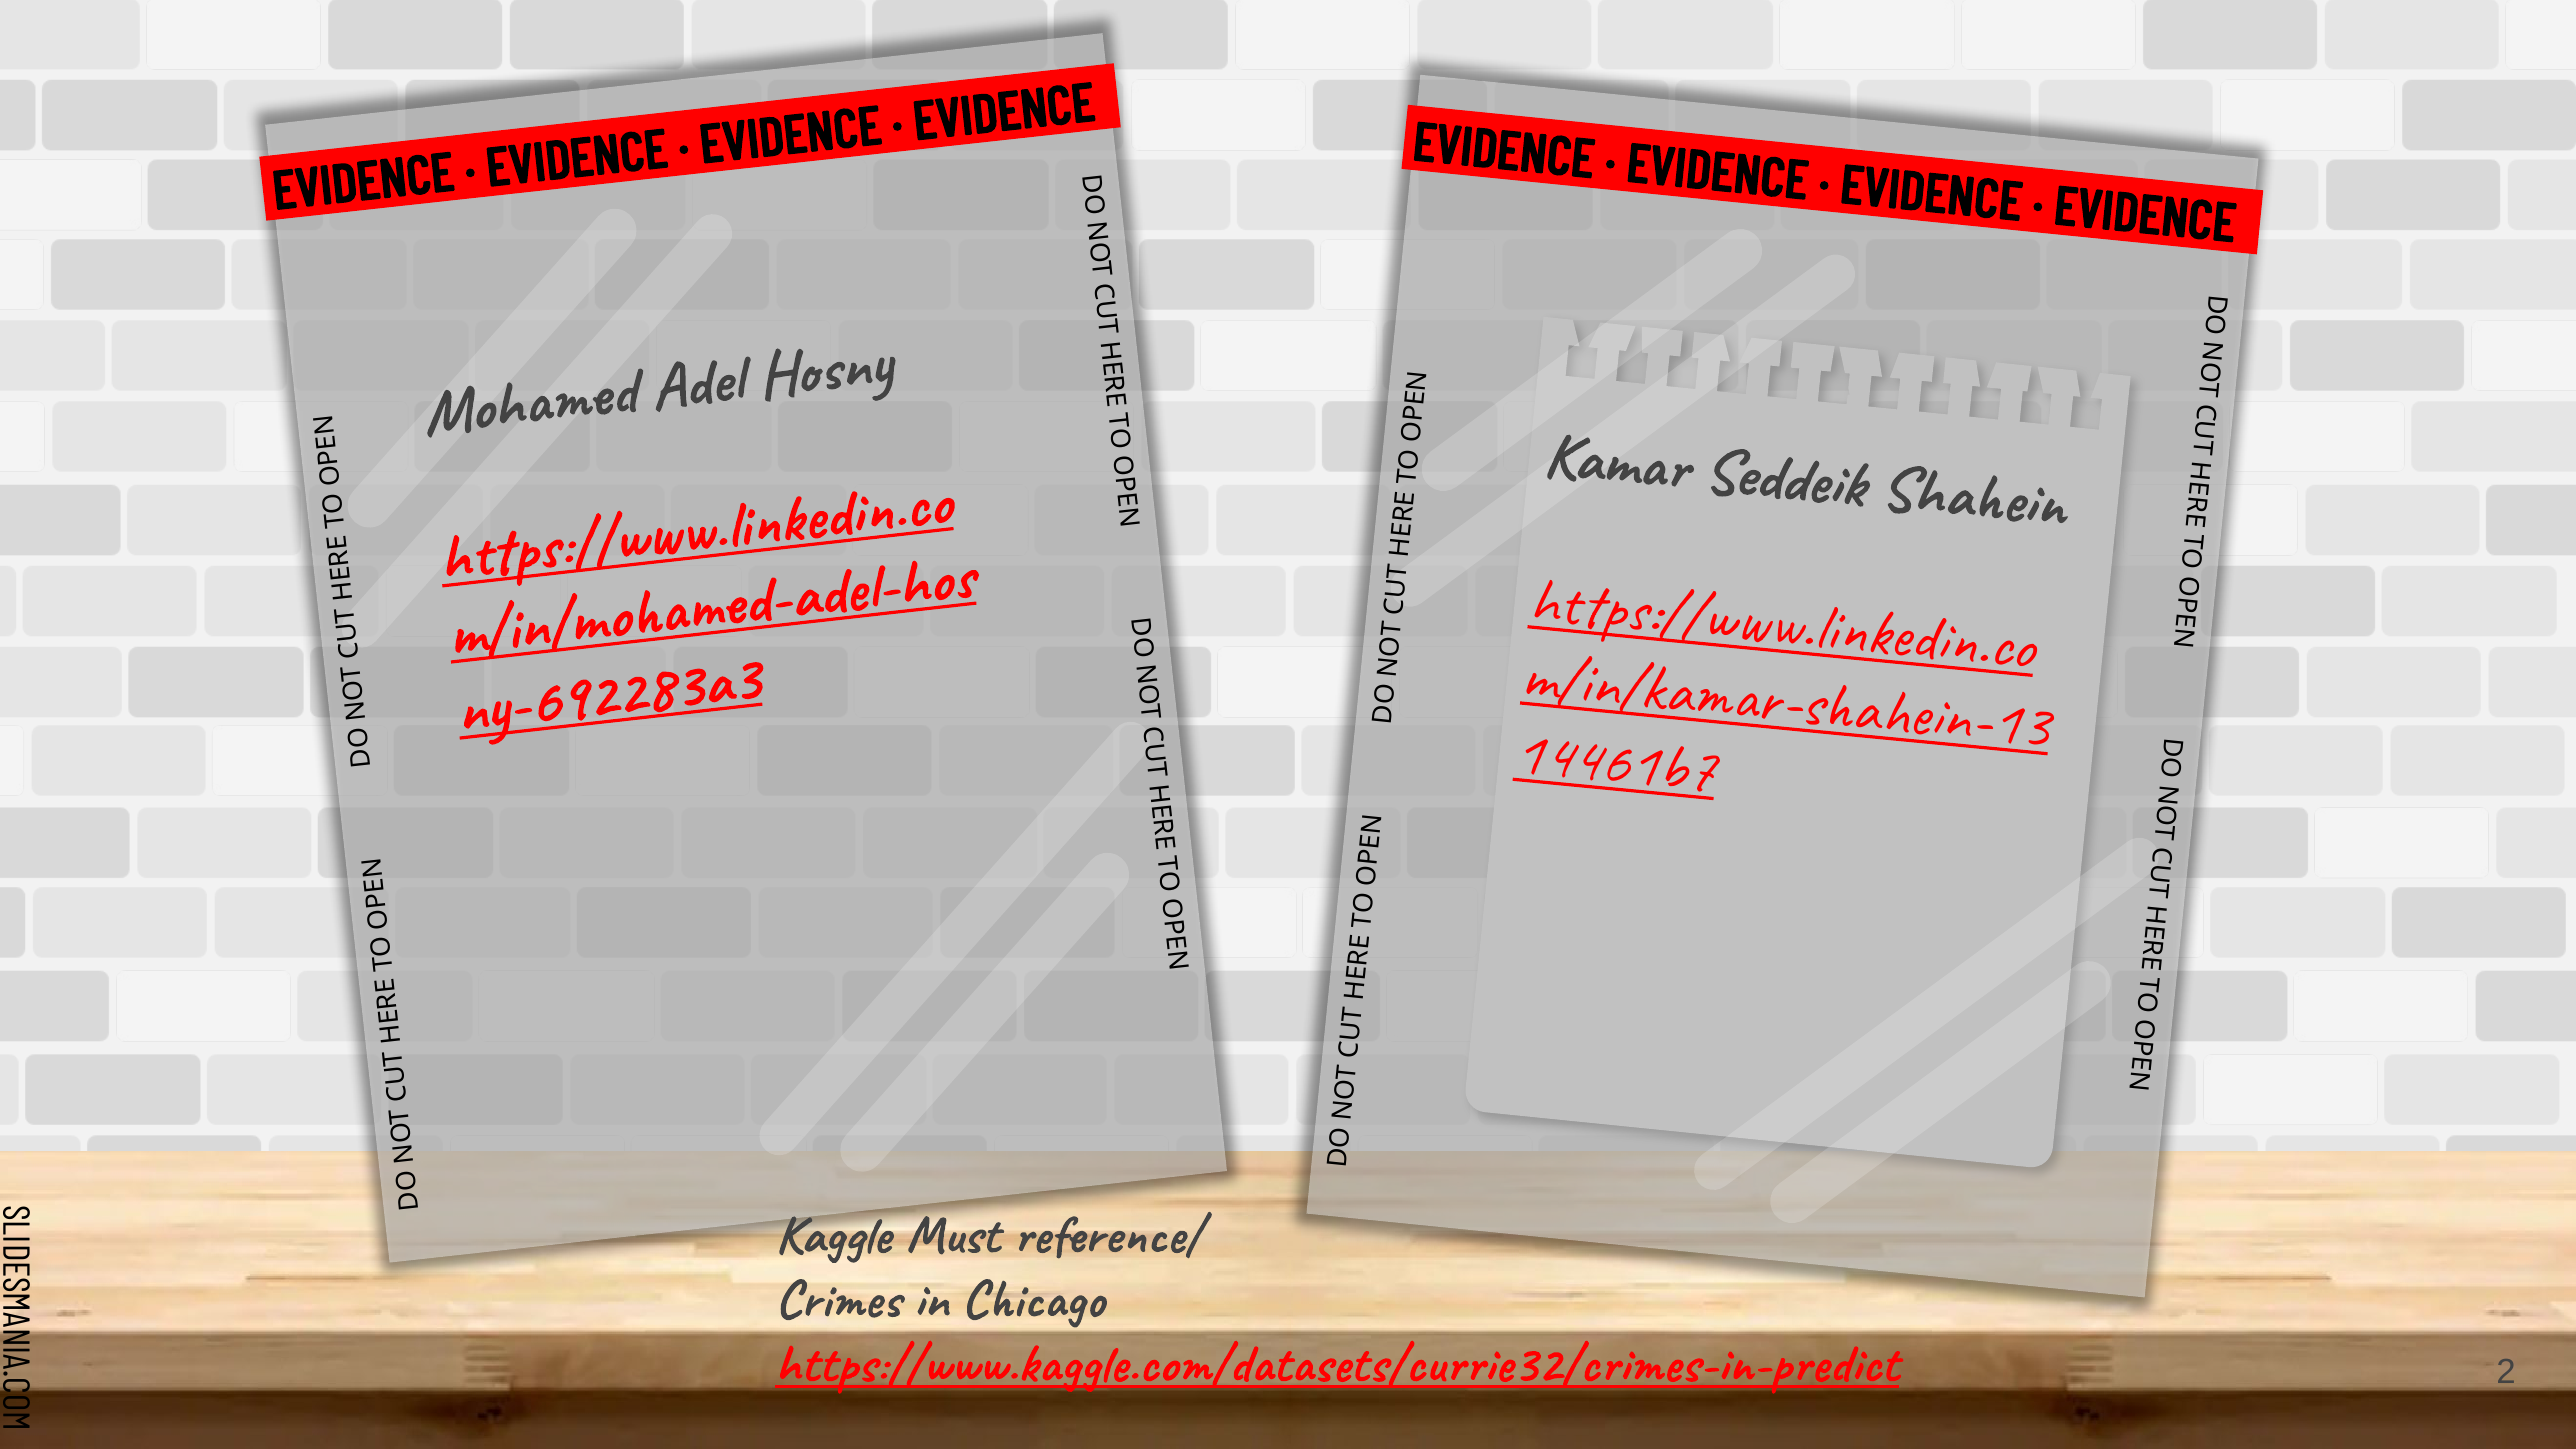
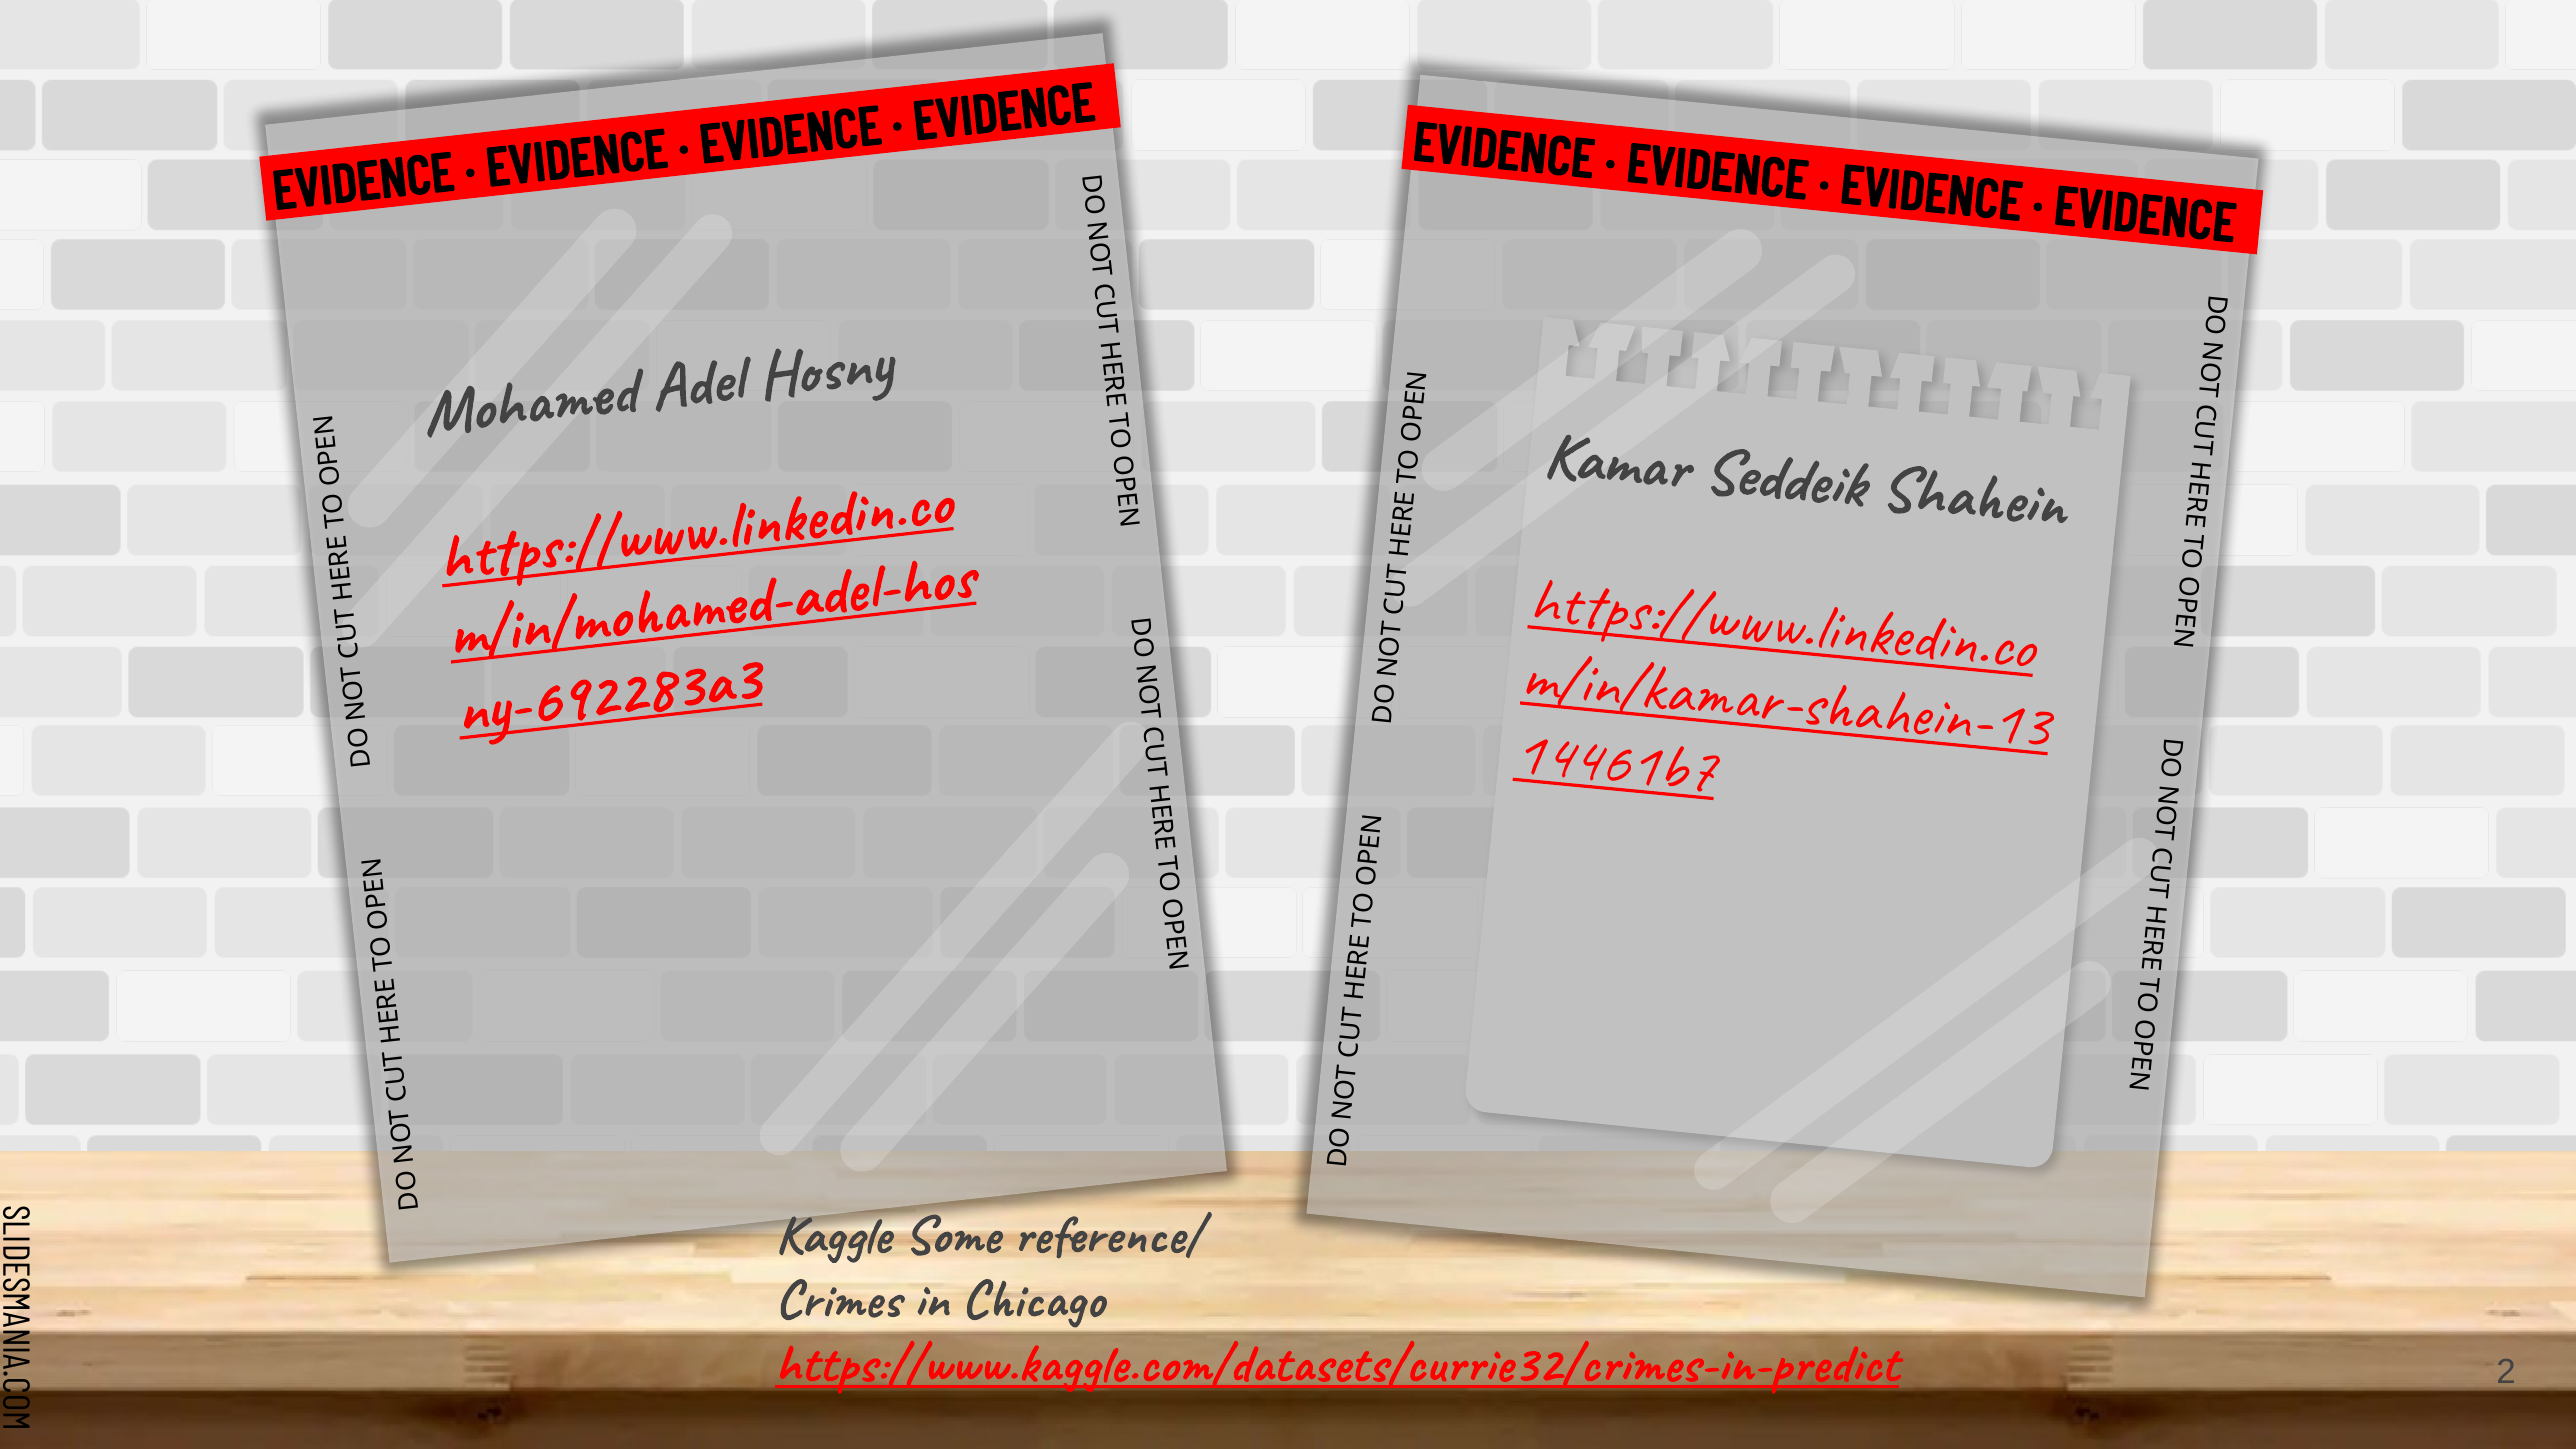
Must: Must -> Some
